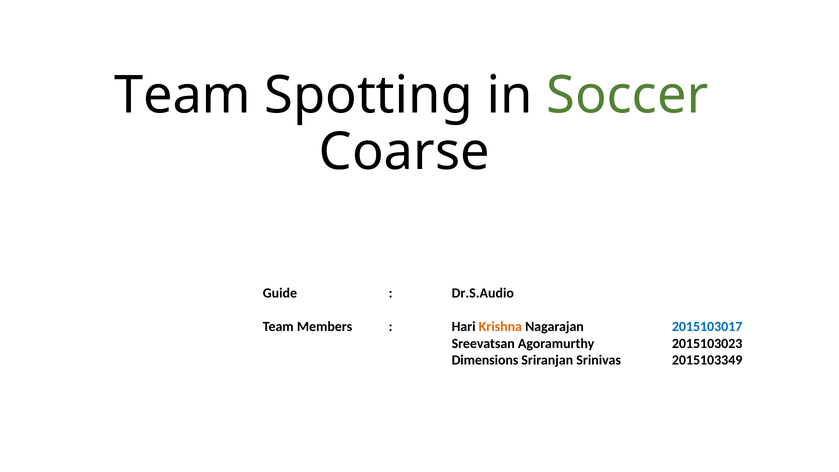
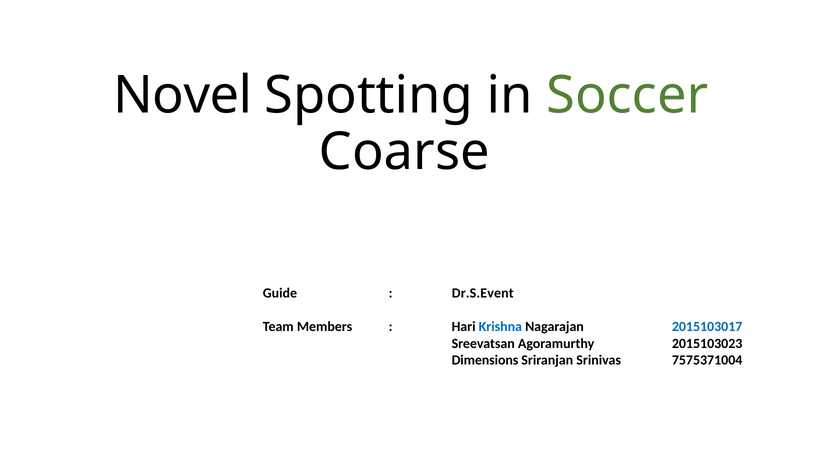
Team at (182, 95): Team -> Novel
Dr.S.Audio: Dr.S.Audio -> Dr.S.Event
Krishna colour: orange -> blue
2015103349: 2015103349 -> 7575371004
